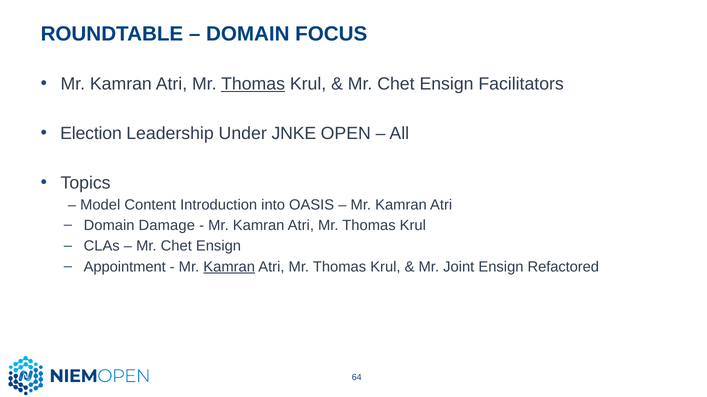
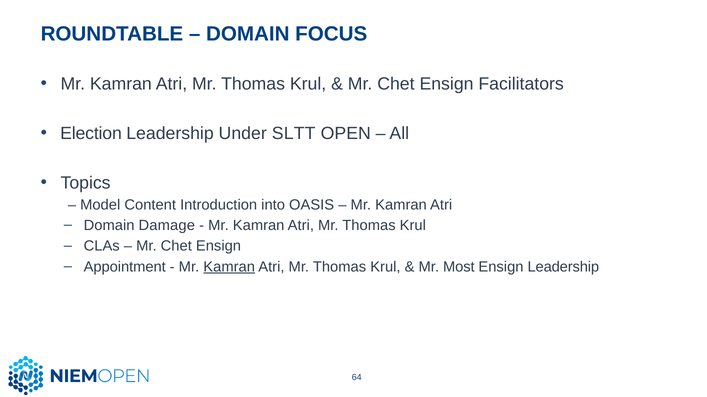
Thomas at (253, 84) underline: present -> none
JNKE: JNKE -> SLTT
Joint: Joint -> Most
Ensign Refactored: Refactored -> Leadership
